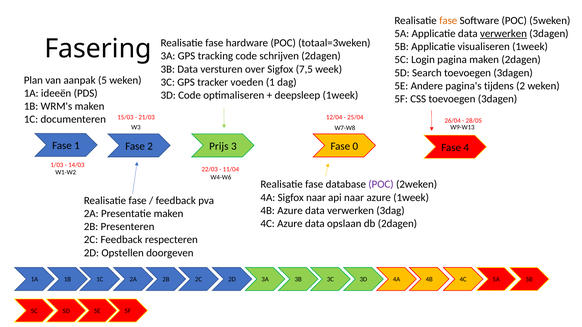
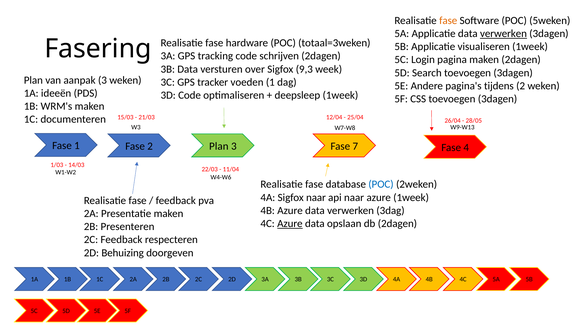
7,5: 7,5 -> 9,3
aanpak 5: 5 -> 3
2 Prijs: Prijs -> Plan
0: 0 -> 7
POC at (381, 185) colour: purple -> blue
Azure at (290, 224) underline: none -> present
Opstellen: Opstellen -> Behuizing
